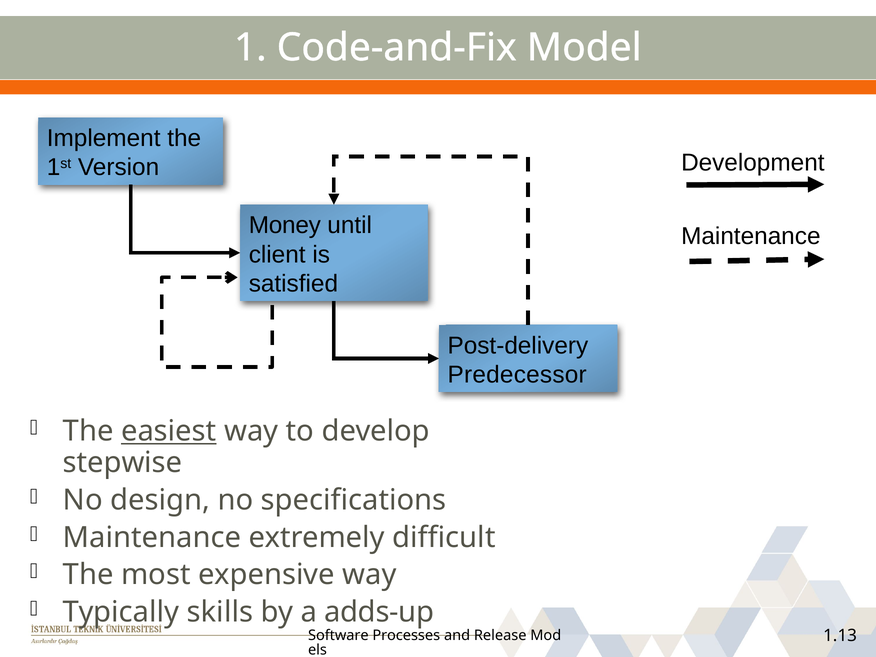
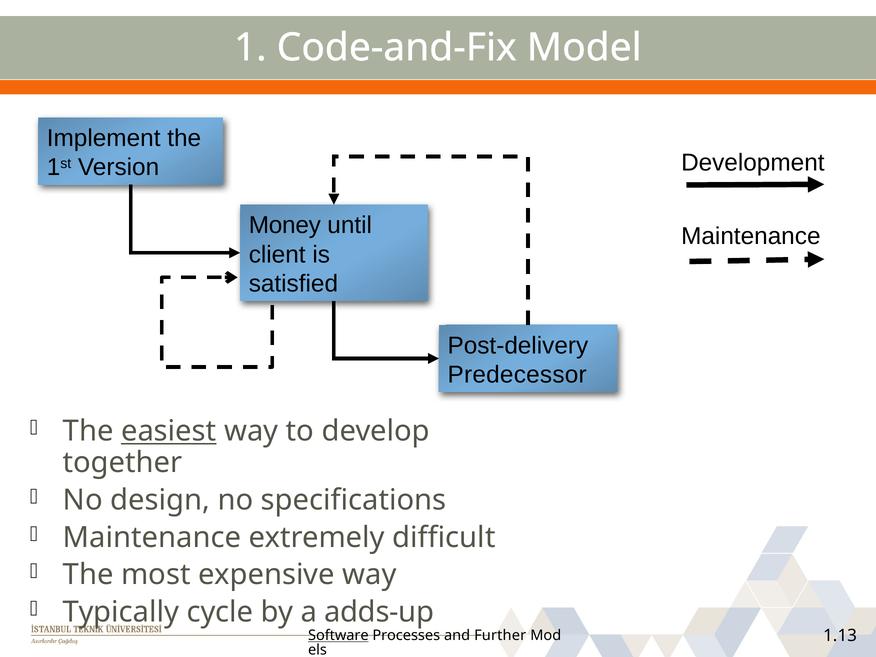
stepwise: stepwise -> together
skills: skills -> cycle
Software underline: none -> present
Release: Release -> Further
